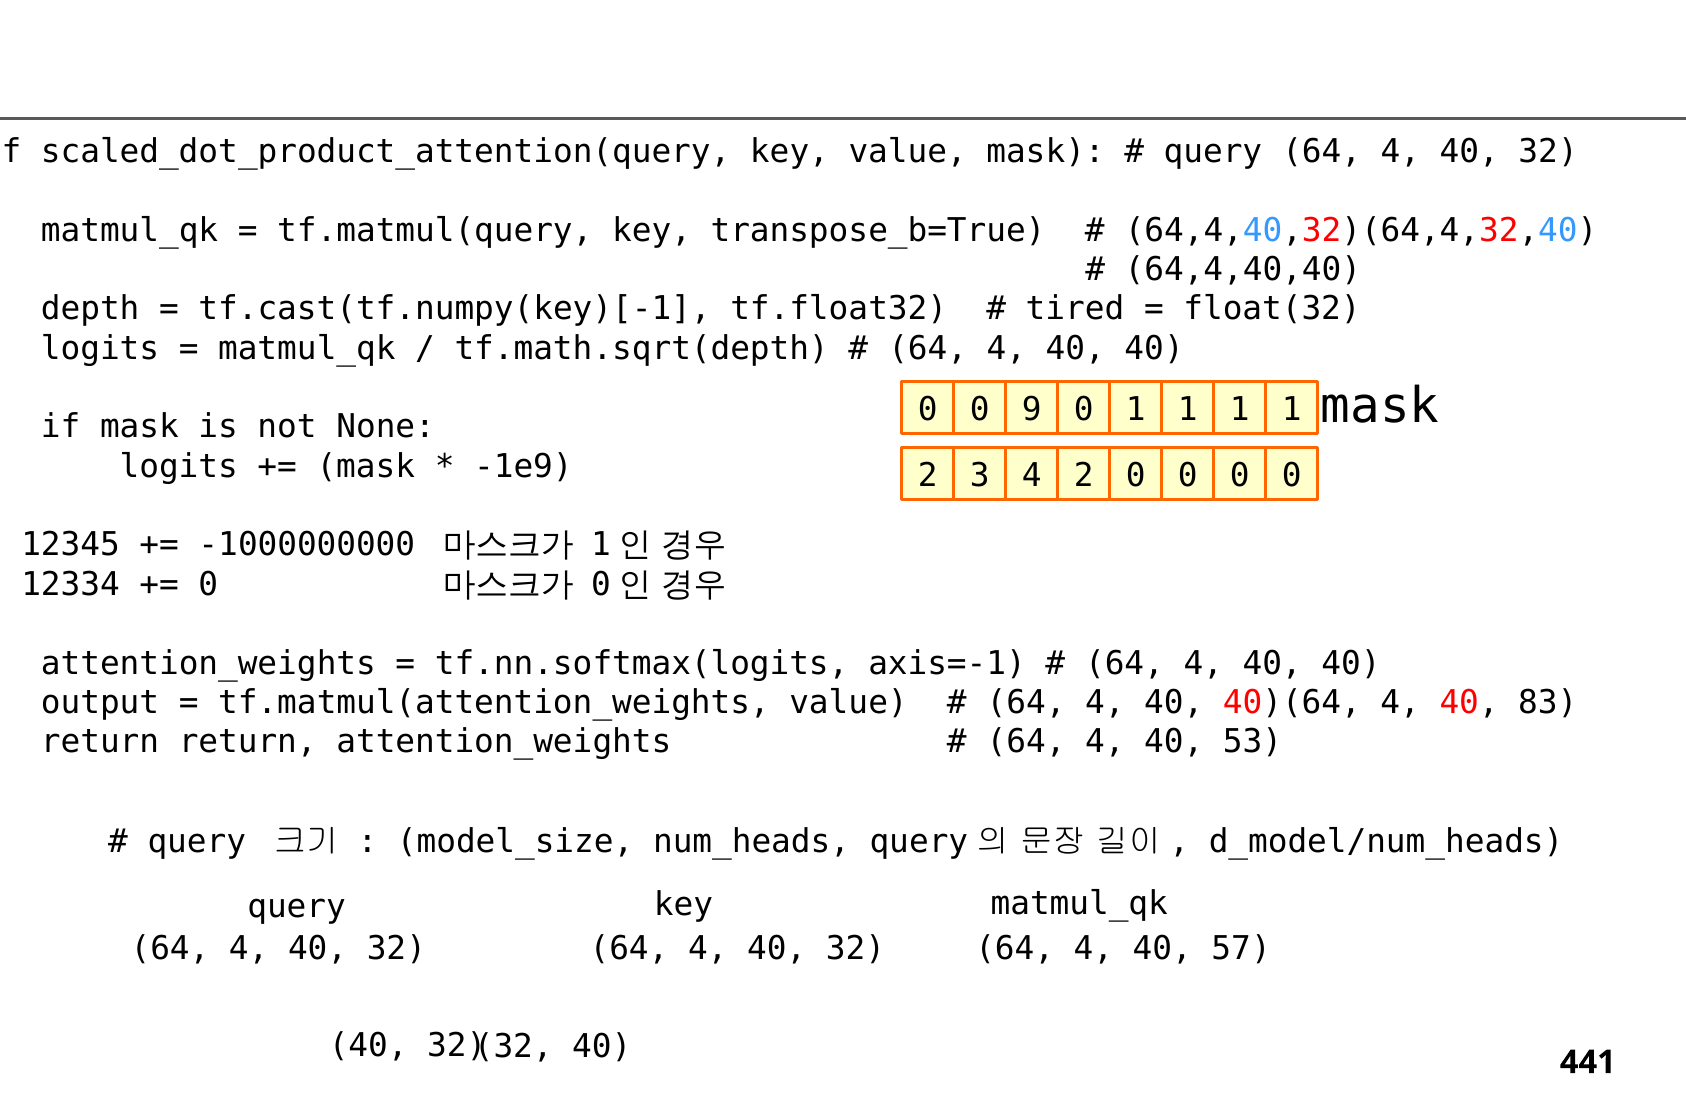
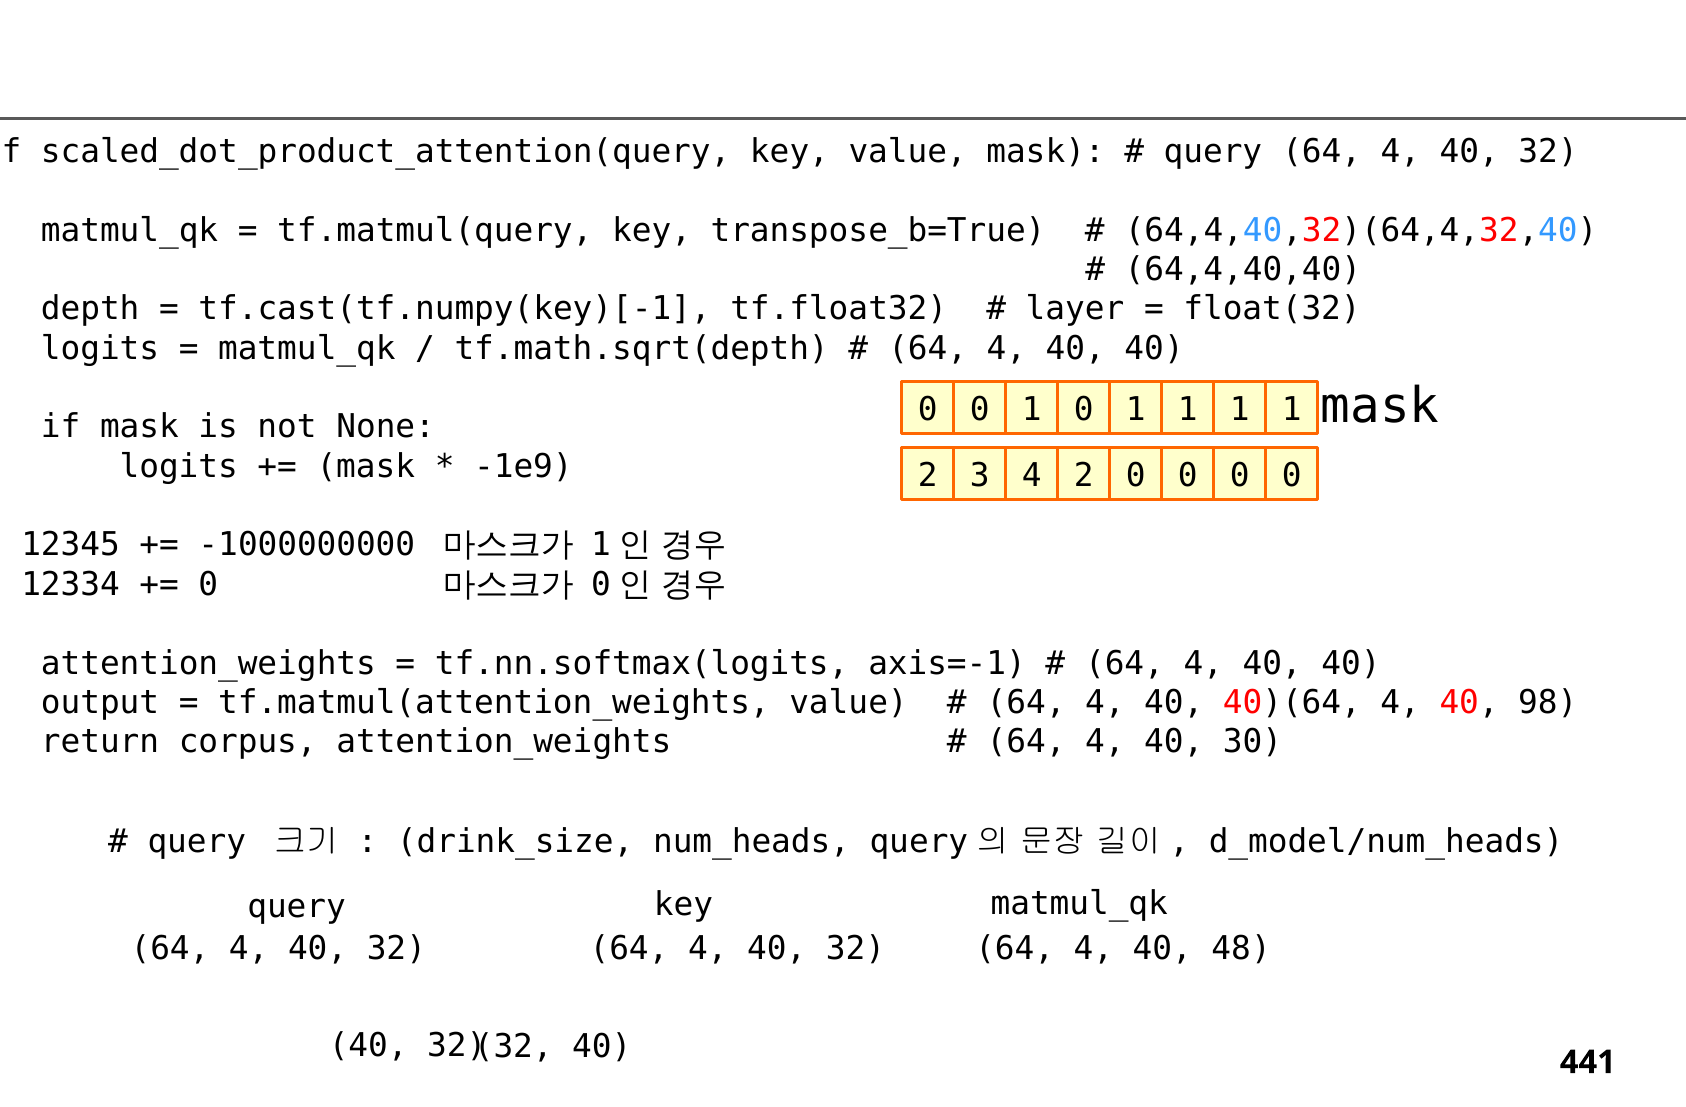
tired: tired -> layer
0 0 9: 9 -> 1
83: 83 -> 98
return return: return -> corpus
53: 53 -> 30
model_size: model_size -> drink_size
57: 57 -> 48
